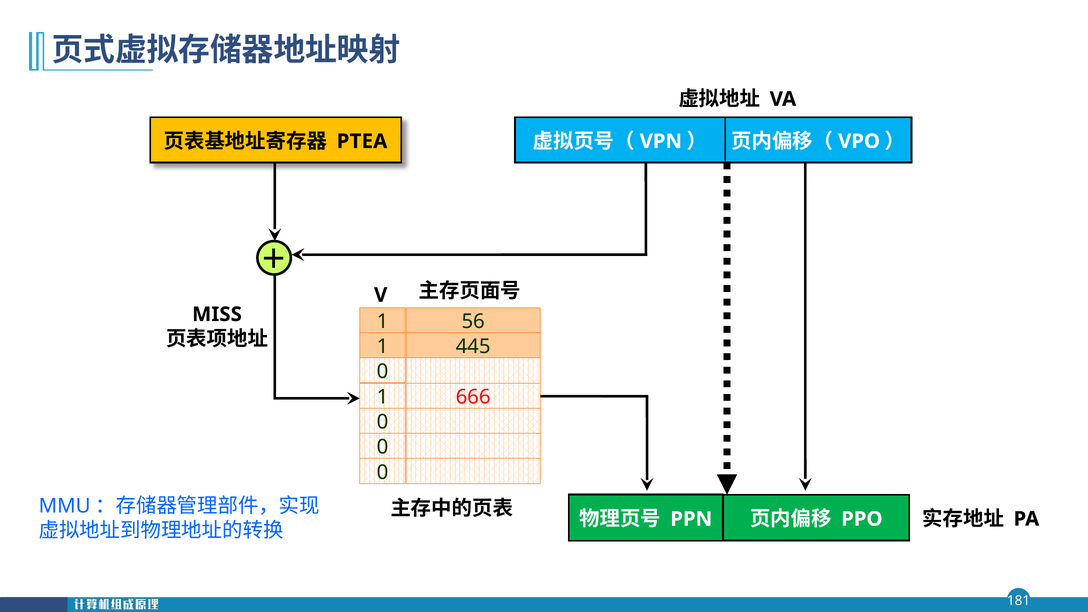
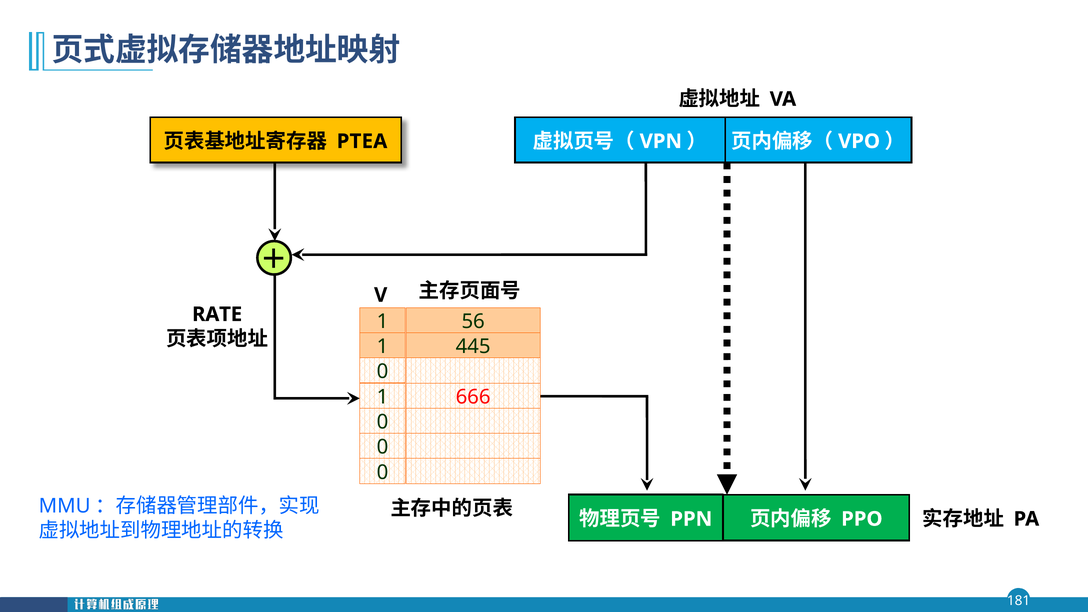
MISS: MISS -> RATE
